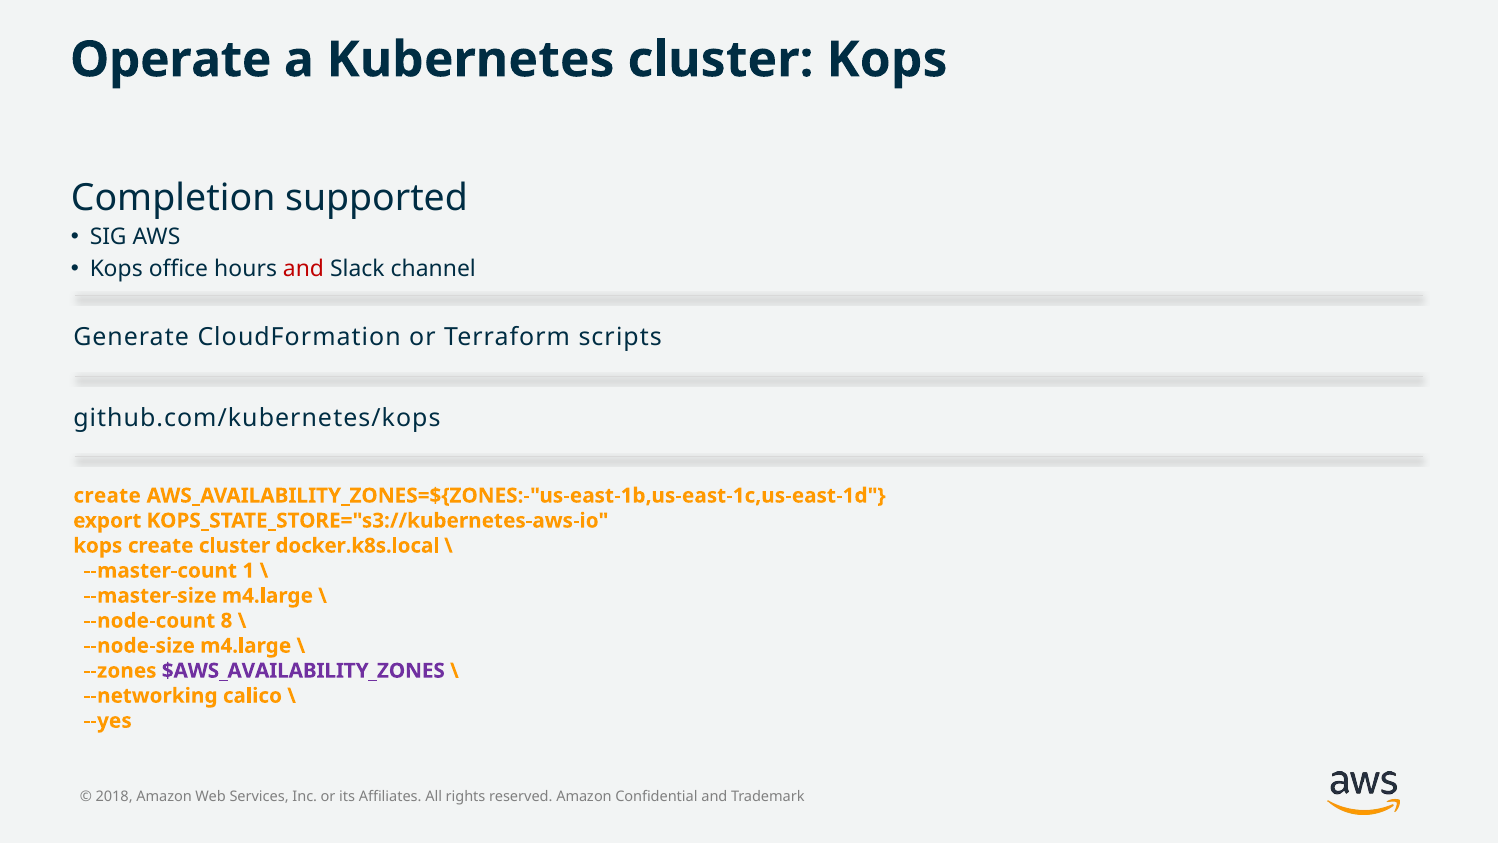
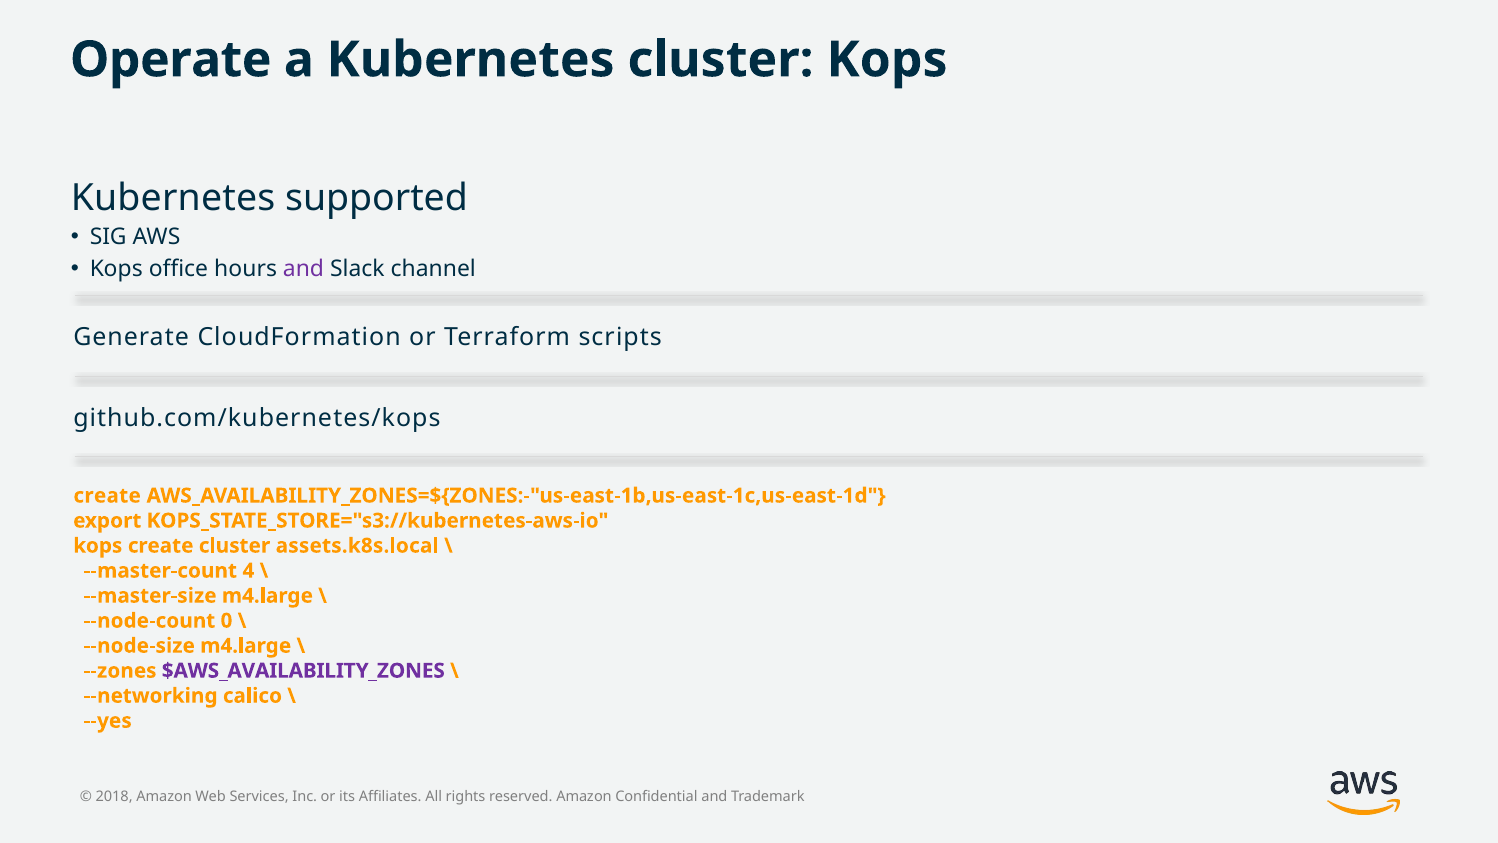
Completion at (173, 198): Completion -> Kubernetes
and at (303, 269) colour: red -> purple
docker.k8s.local: docker.k8s.local -> assets.k8s.local
1: 1 -> 4
8: 8 -> 0
